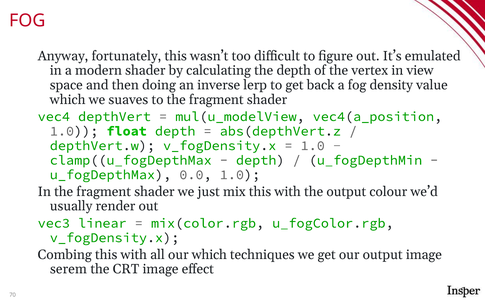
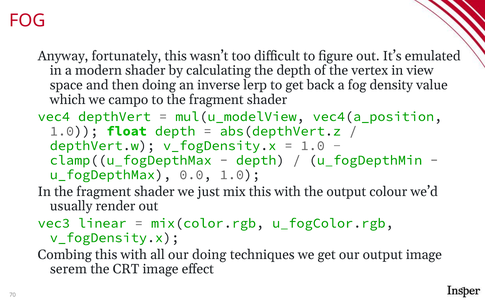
suaves: suaves -> campo
our which: which -> doing
